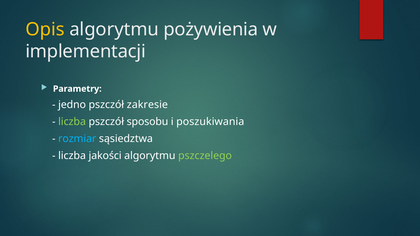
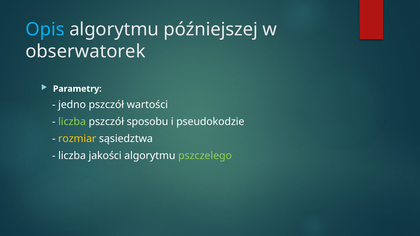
Opis colour: yellow -> light blue
pożywienia: pożywienia -> późniejszej
implementacji: implementacji -> obserwatorek
zakresie: zakresie -> wartości
poszukiwania: poszukiwania -> pseudokodzie
rozmiar colour: light blue -> yellow
